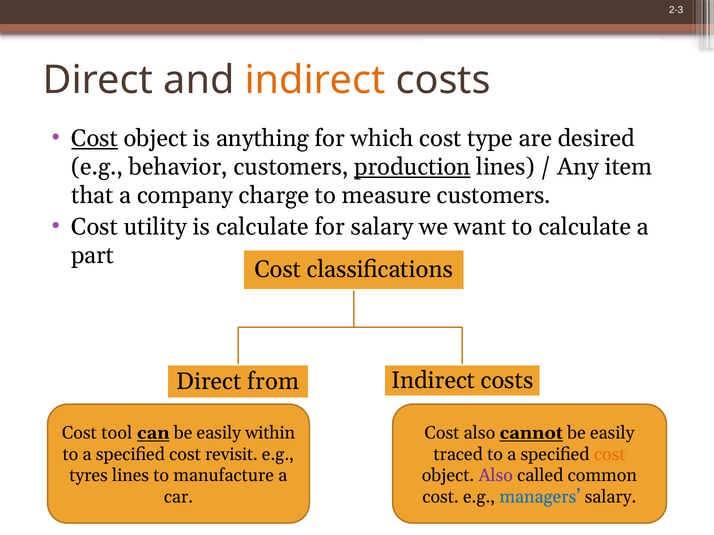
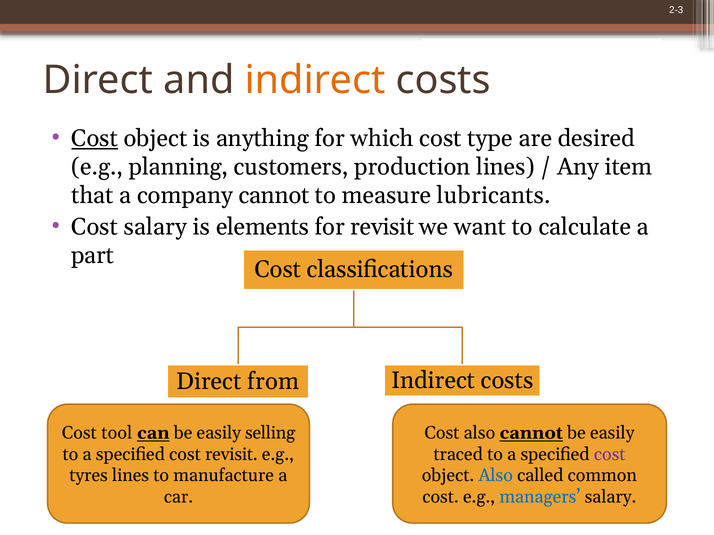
behavior: behavior -> planning
production underline: present -> none
company charge: charge -> cannot
measure customers: customers -> lubricants
Cost utility: utility -> salary
is calculate: calculate -> elements
for salary: salary -> revisit
within: within -> selling
cost at (610, 455) colour: orange -> purple
Also at (496, 476) colour: purple -> blue
